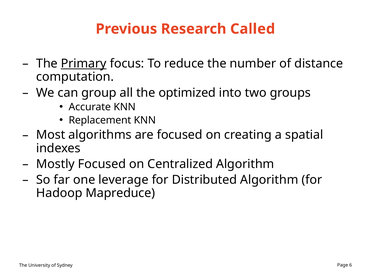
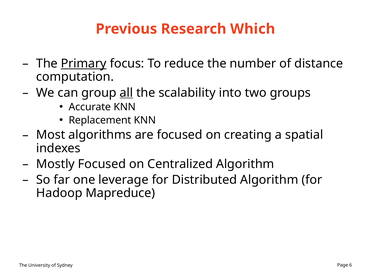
Called: Called -> Which
all underline: none -> present
optimized: optimized -> scalability
